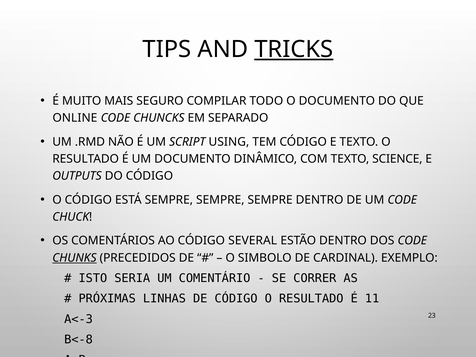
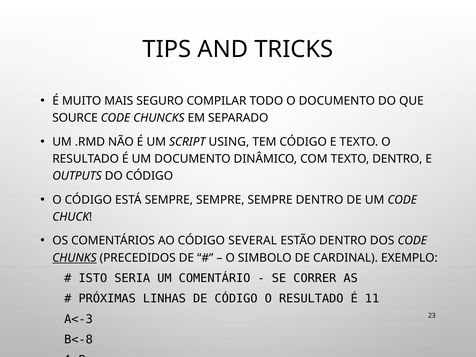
TRICKS underline: present -> none
ONLINE: ONLINE -> SOURCE
TEXTO SCIENCE: SCIENCE -> DENTRO
